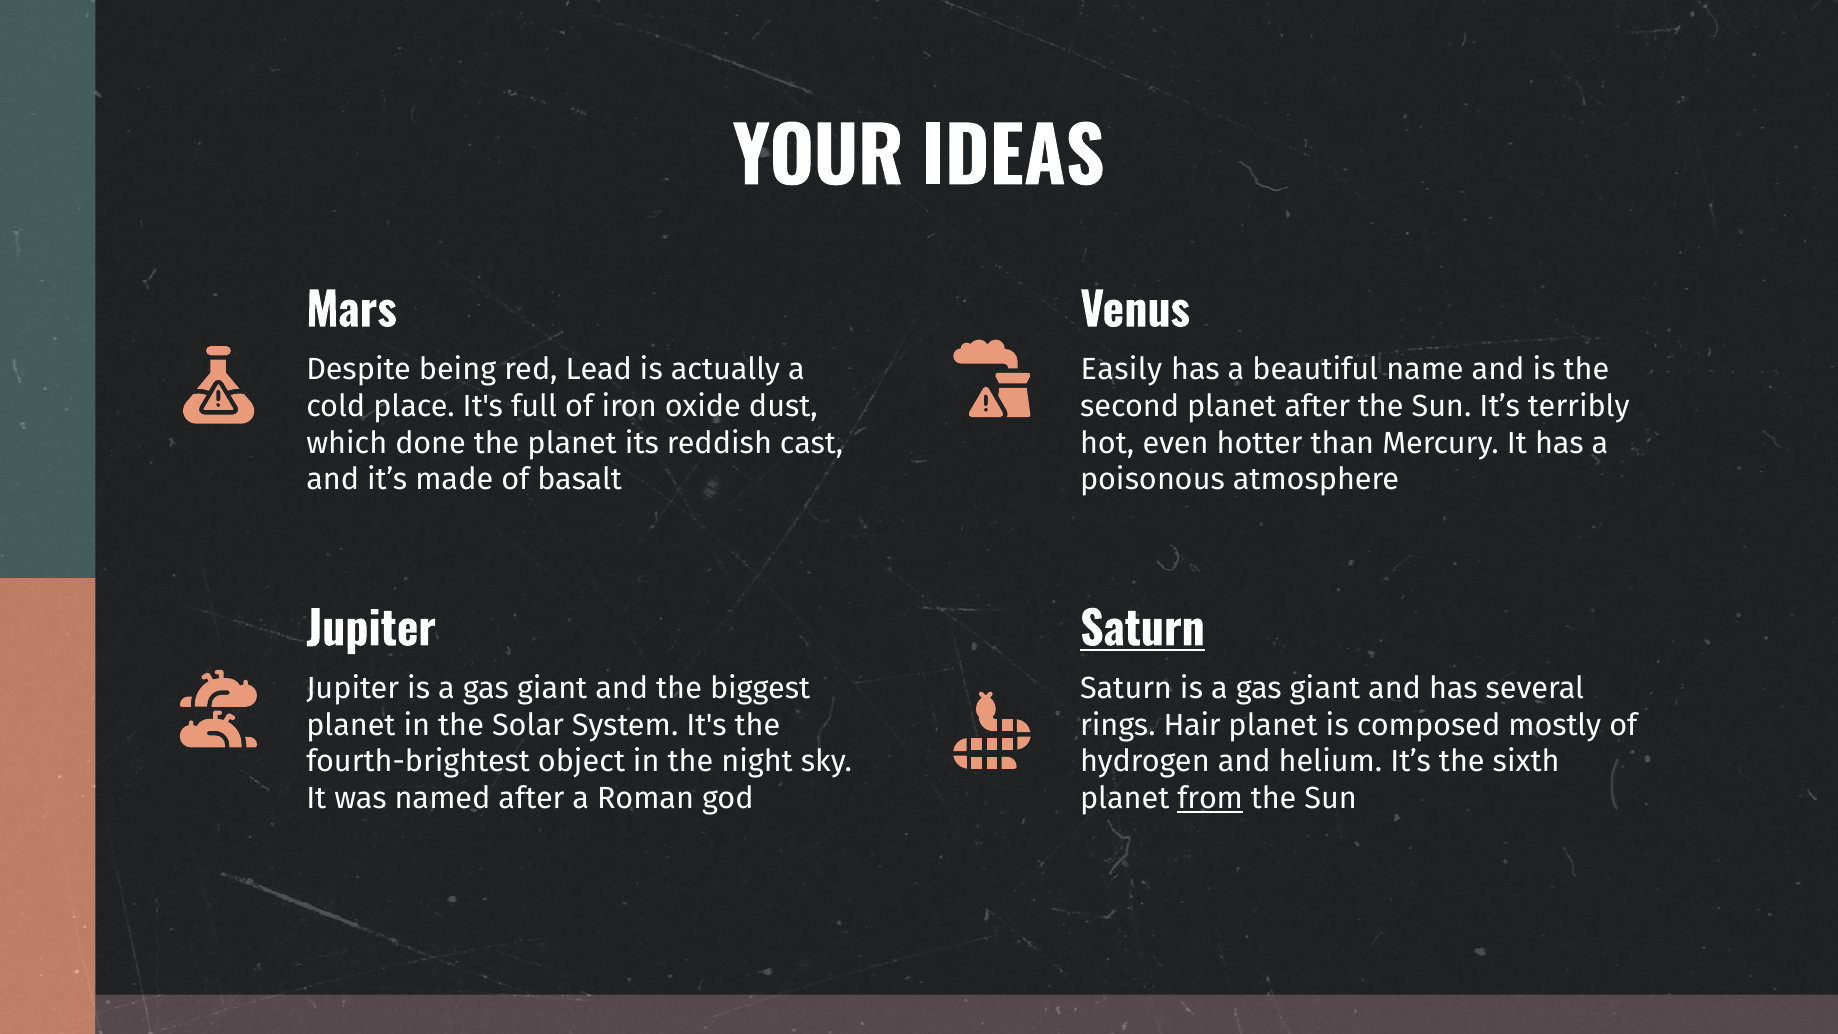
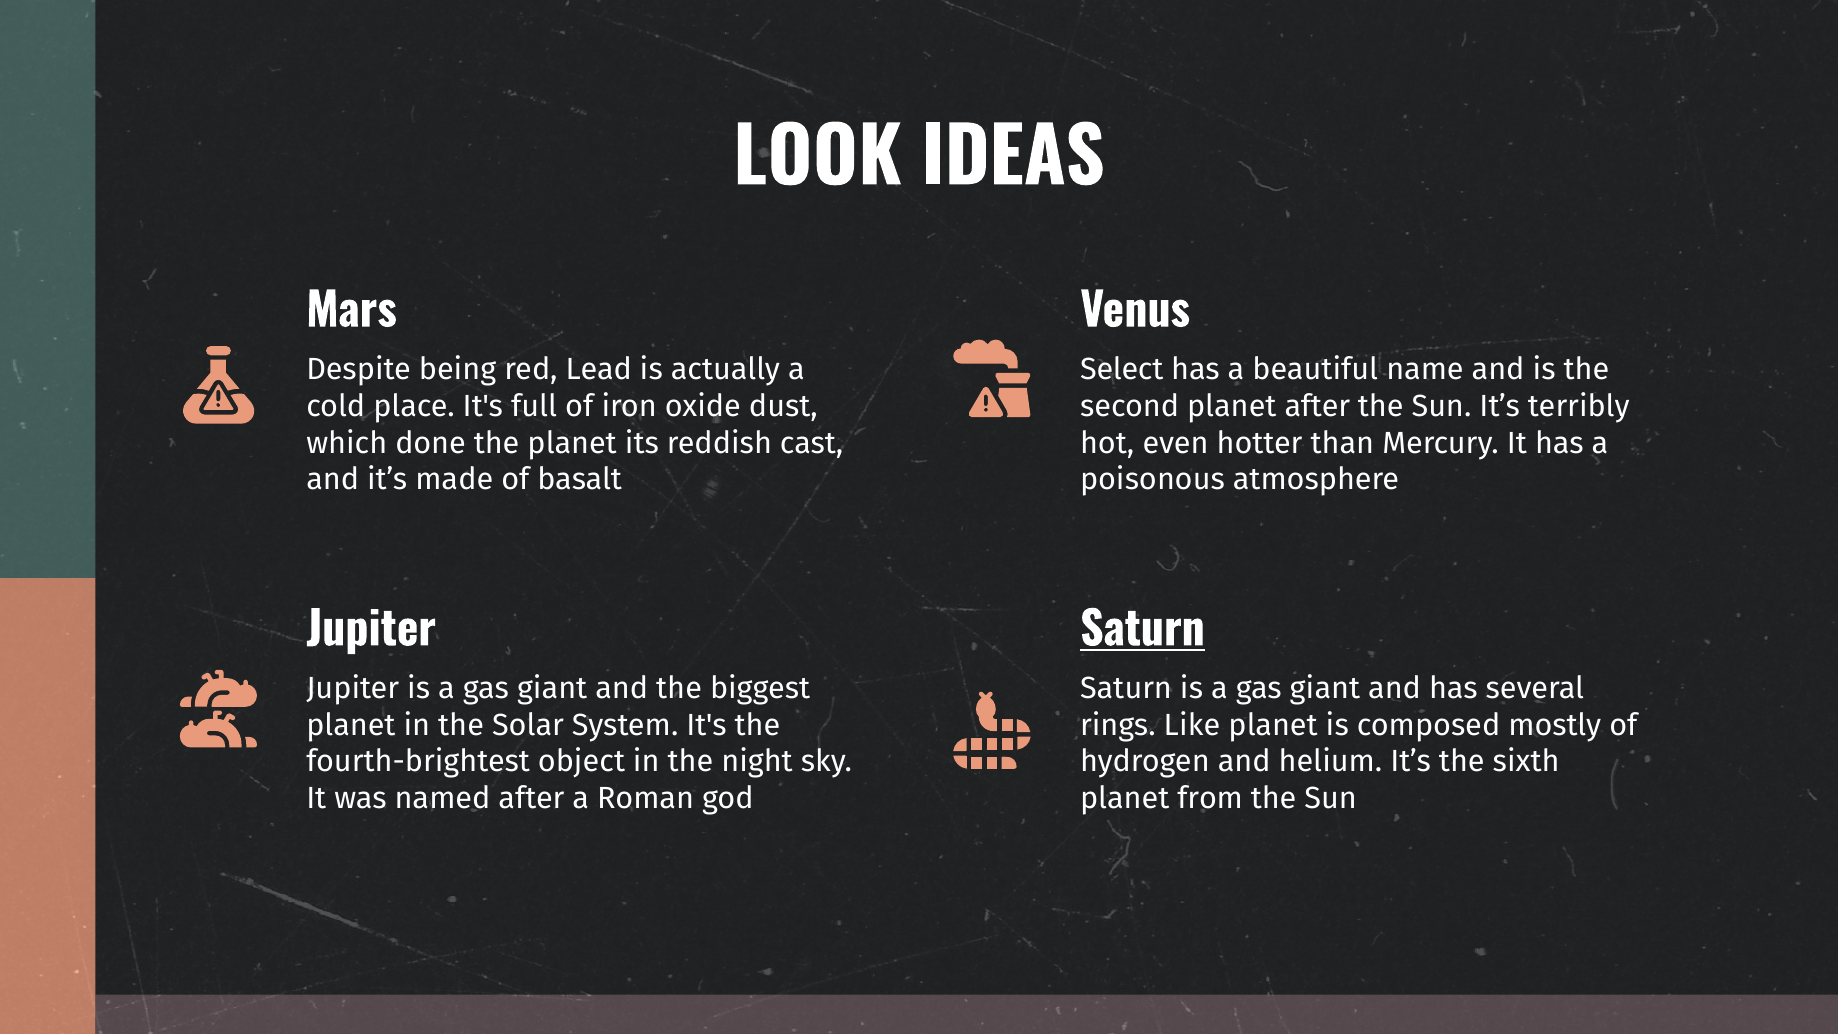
YOUR: YOUR -> LOOK
Easily: Easily -> Select
Hair: Hair -> Like
from underline: present -> none
